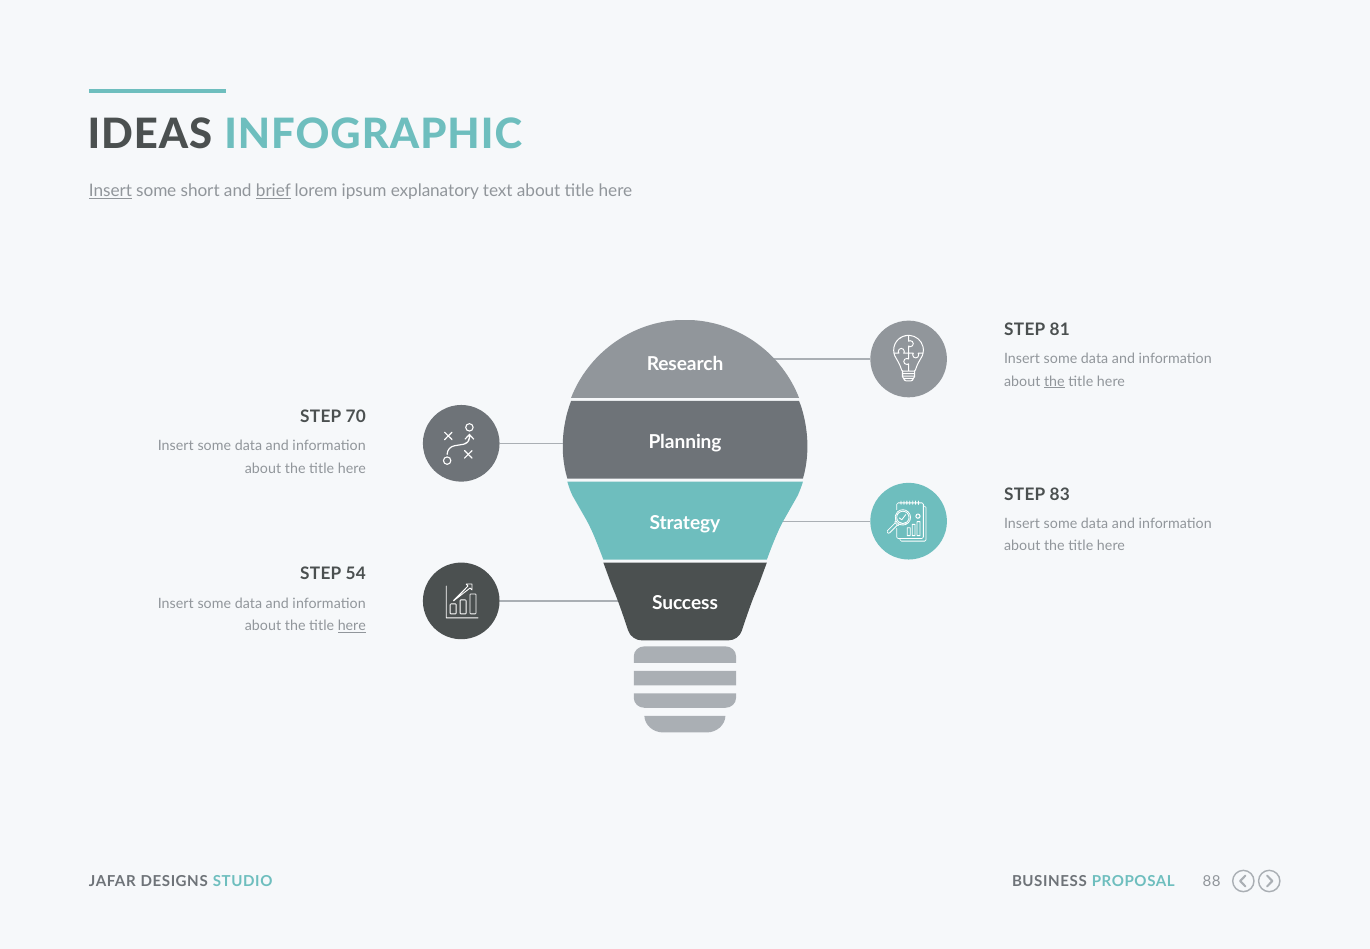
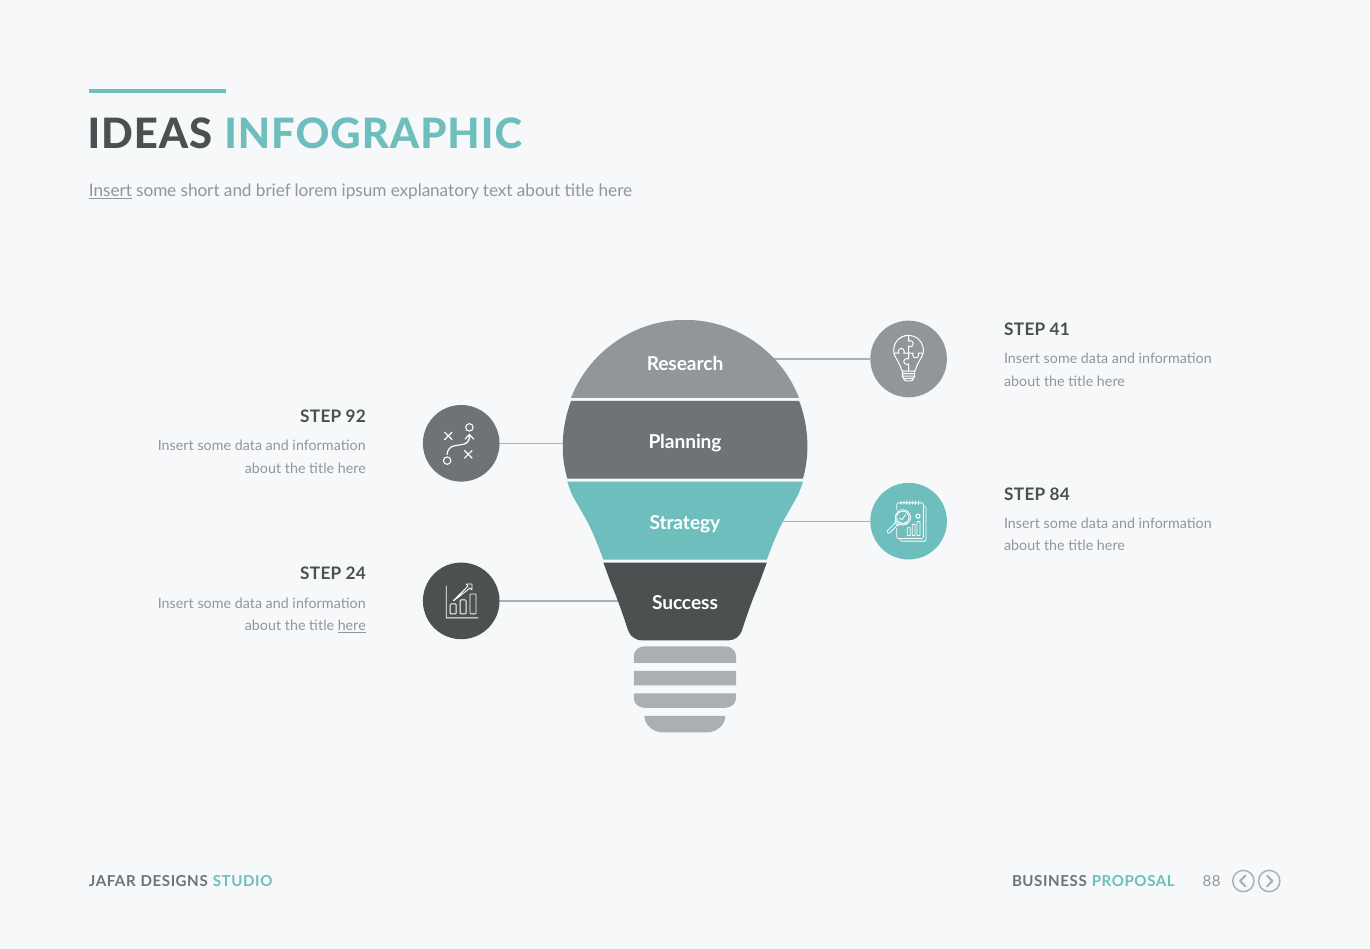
brief underline: present -> none
81: 81 -> 41
the at (1054, 381) underline: present -> none
70: 70 -> 92
83: 83 -> 84
54: 54 -> 24
